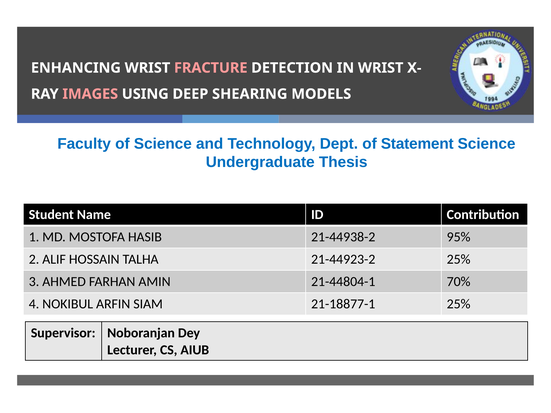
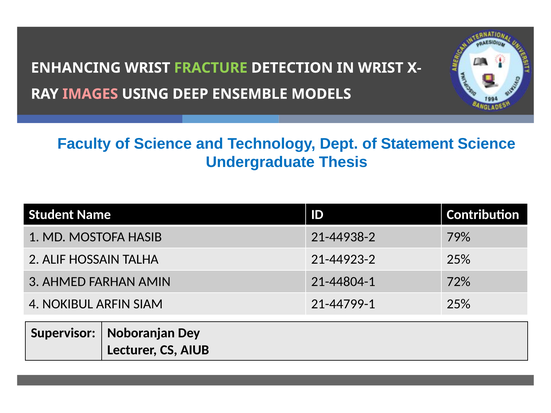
FRACTURE colour: pink -> light green
SHEARING: SHEARING -> ENSEMBLE
95%: 95% -> 79%
70%: 70% -> 72%
21-18877-1: 21-18877-1 -> 21-44799-1
